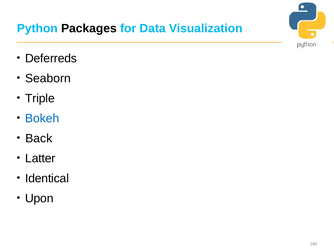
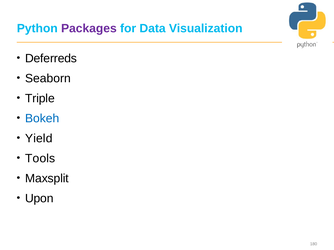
Packages colour: black -> purple
Back: Back -> Yield
Latter: Latter -> Tools
Identical: Identical -> Maxsplit
